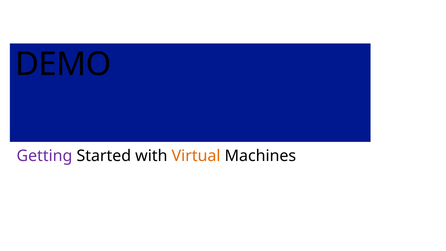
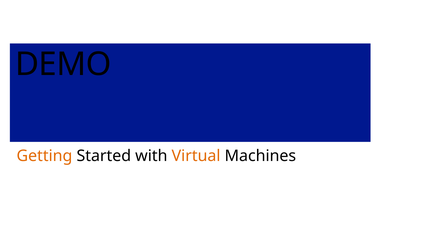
Getting colour: purple -> orange
